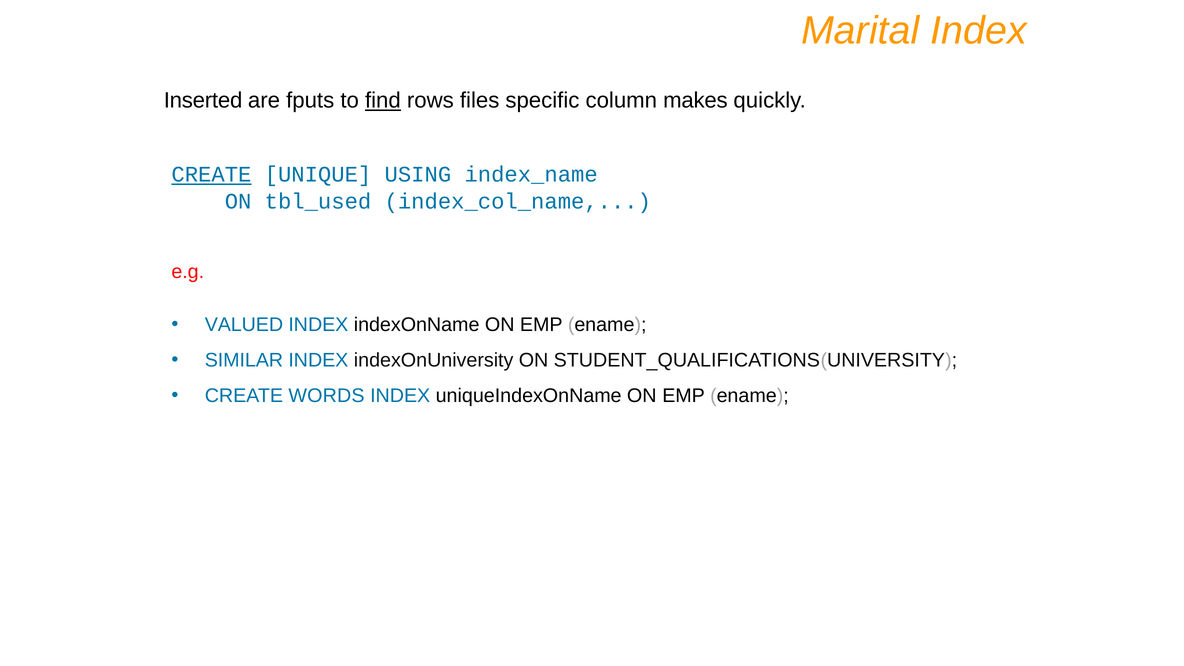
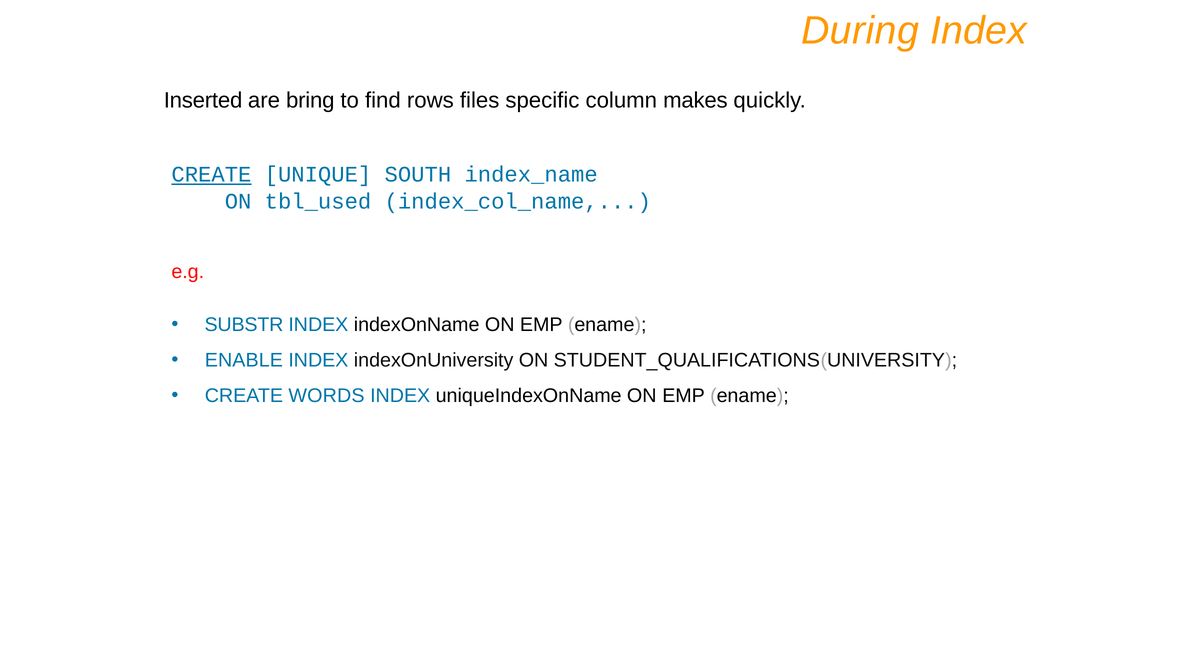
Marital: Marital -> During
fputs: fputs -> bring
find underline: present -> none
USING: USING -> SOUTH
VALUED: VALUED -> SUBSTR
SIMILAR: SIMILAR -> ENABLE
